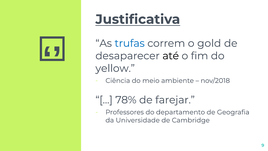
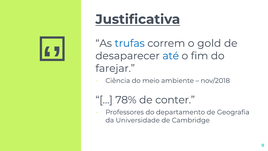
até colour: black -> blue
yellow: yellow -> farejar
farejar: farejar -> conter
